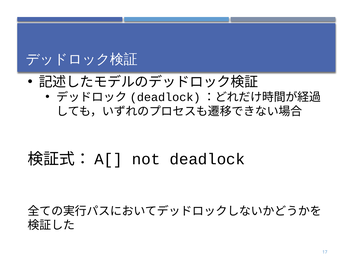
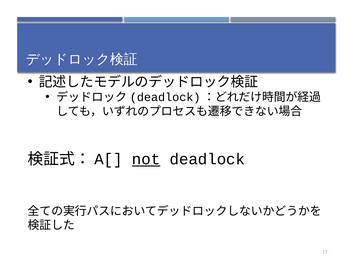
not underline: none -> present
